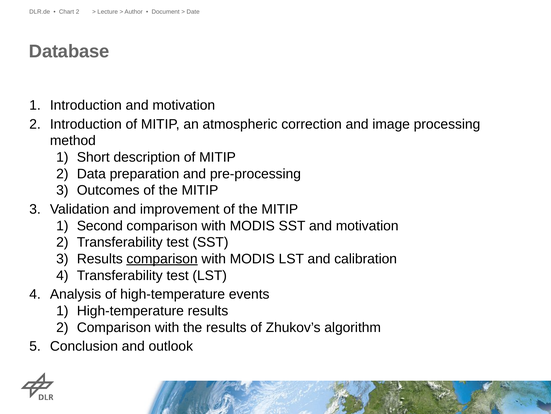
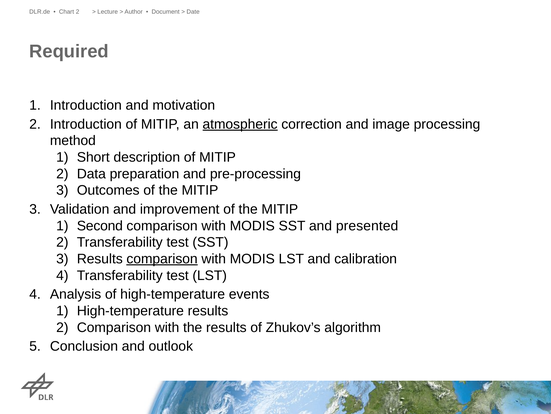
Database: Database -> Required
atmospheric underline: none -> present
SST and motivation: motivation -> presented
